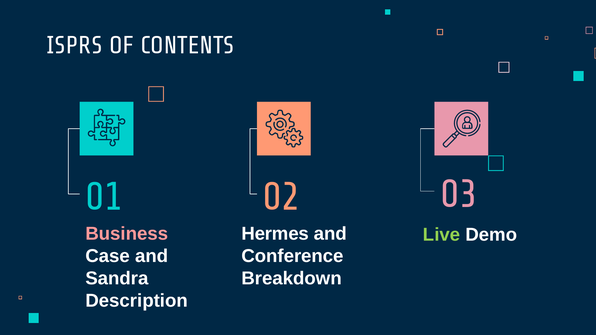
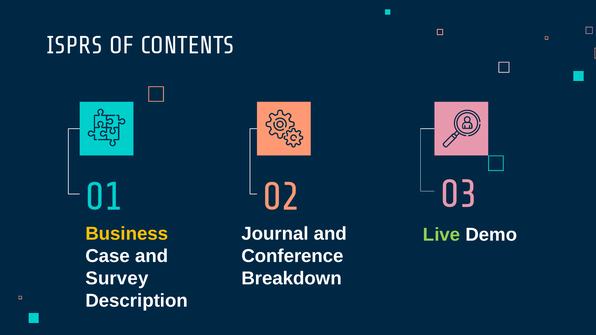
Business colour: pink -> yellow
Hermes: Hermes -> Journal
Sandra: Sandra -> Survey
